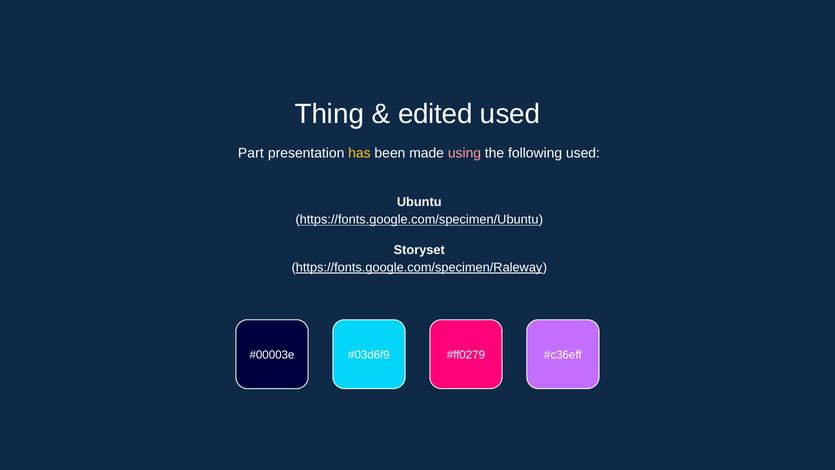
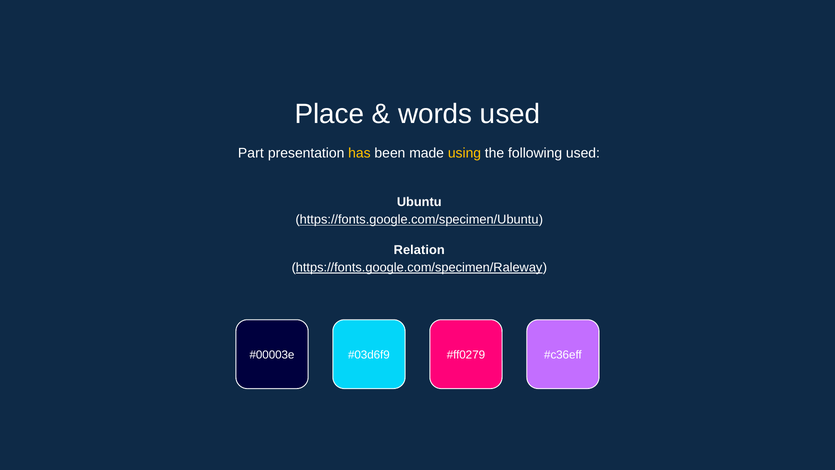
Thing: Thing -> Place
edited: edited -> words
using colour: pink -> yellow
Storyset: Storyset -> Relation
